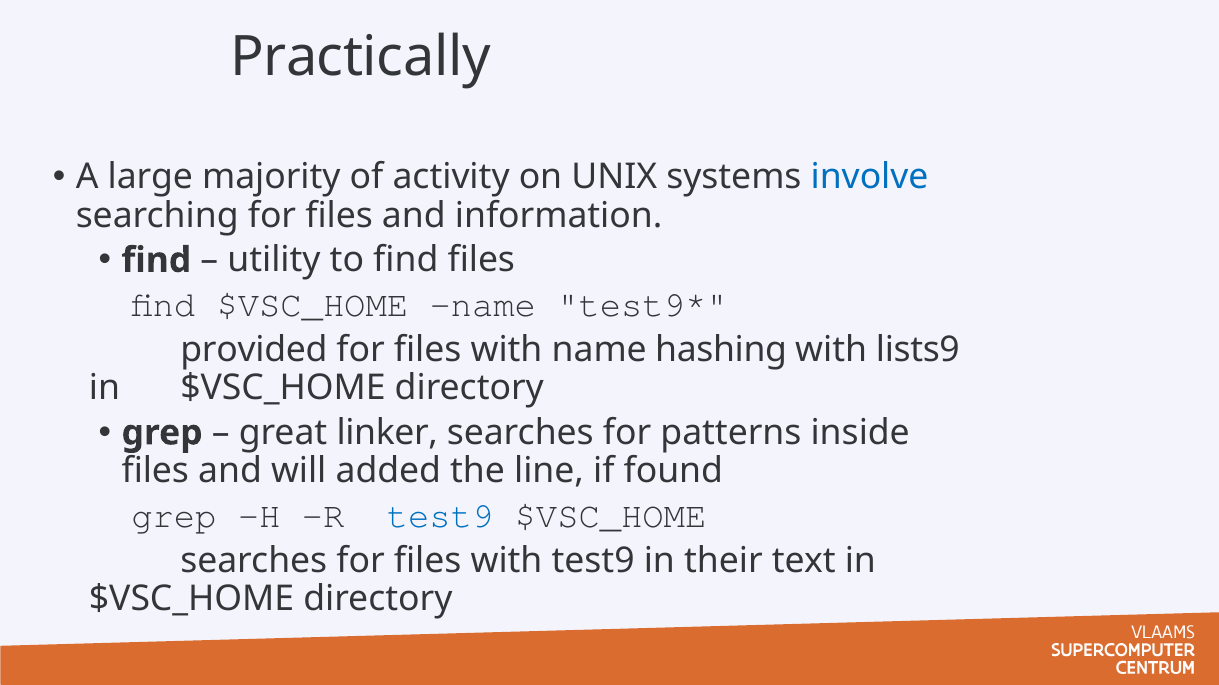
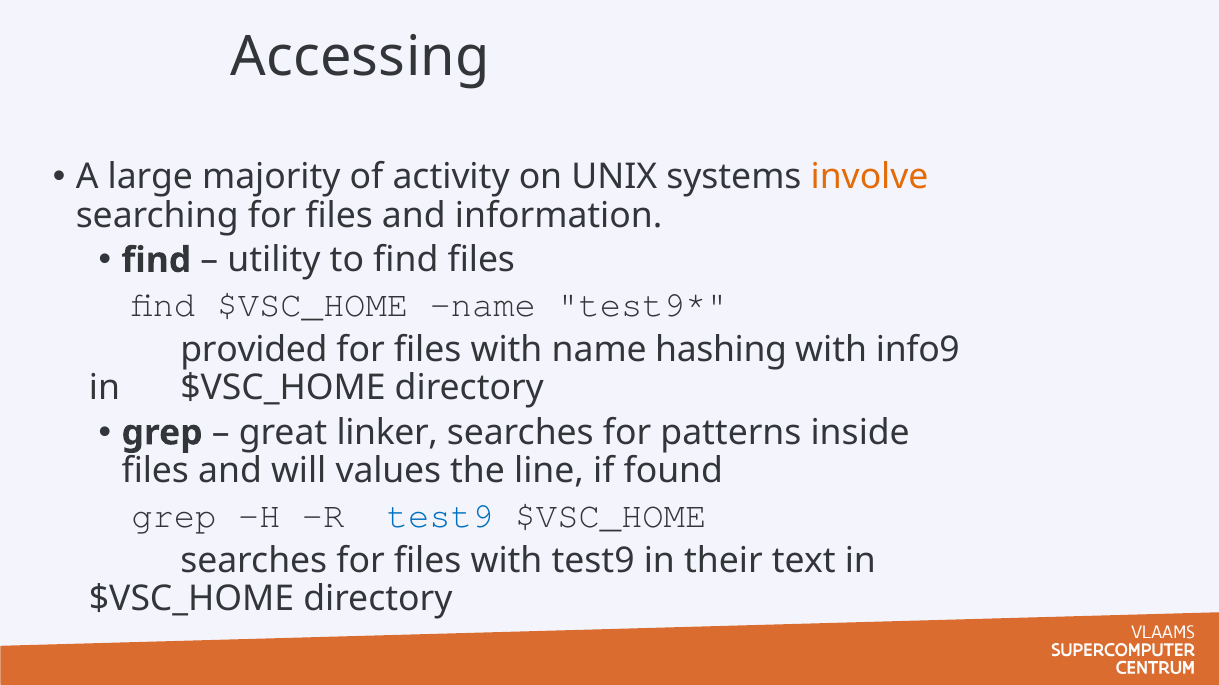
Practically: Practically -> Accessing
involve colour: blue -> orange
lists9: lists9 -> info9
added: added -> values
